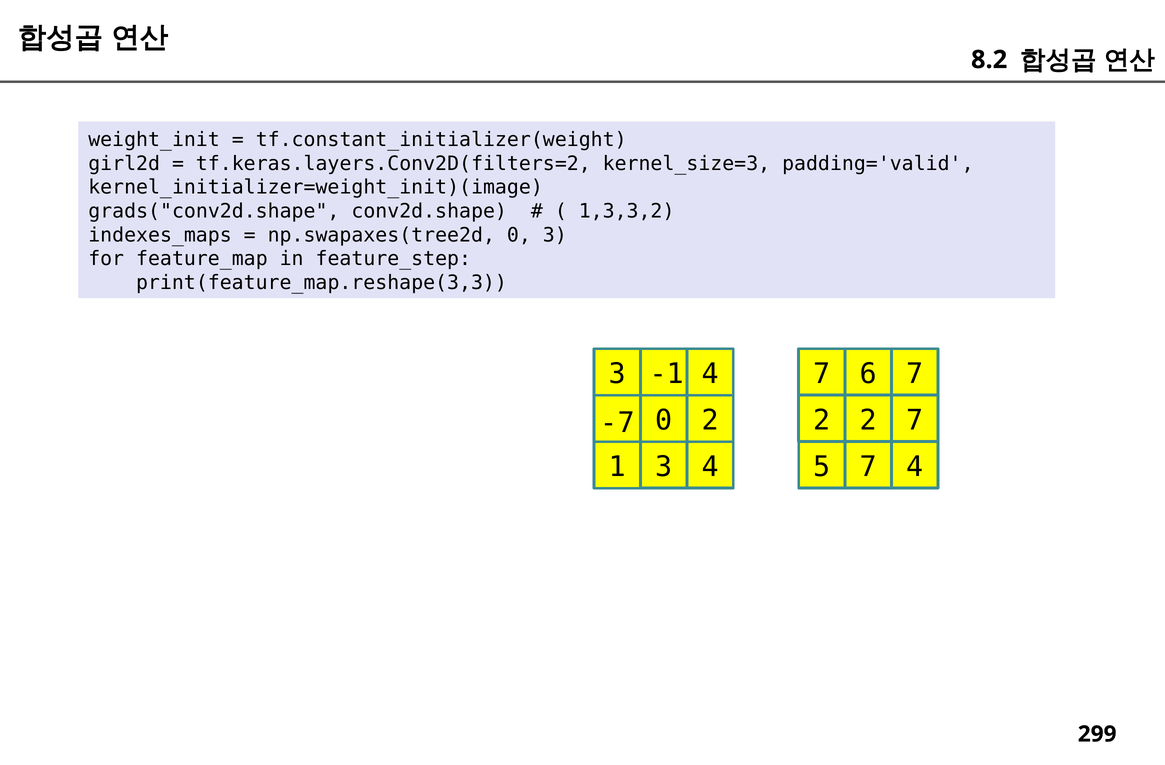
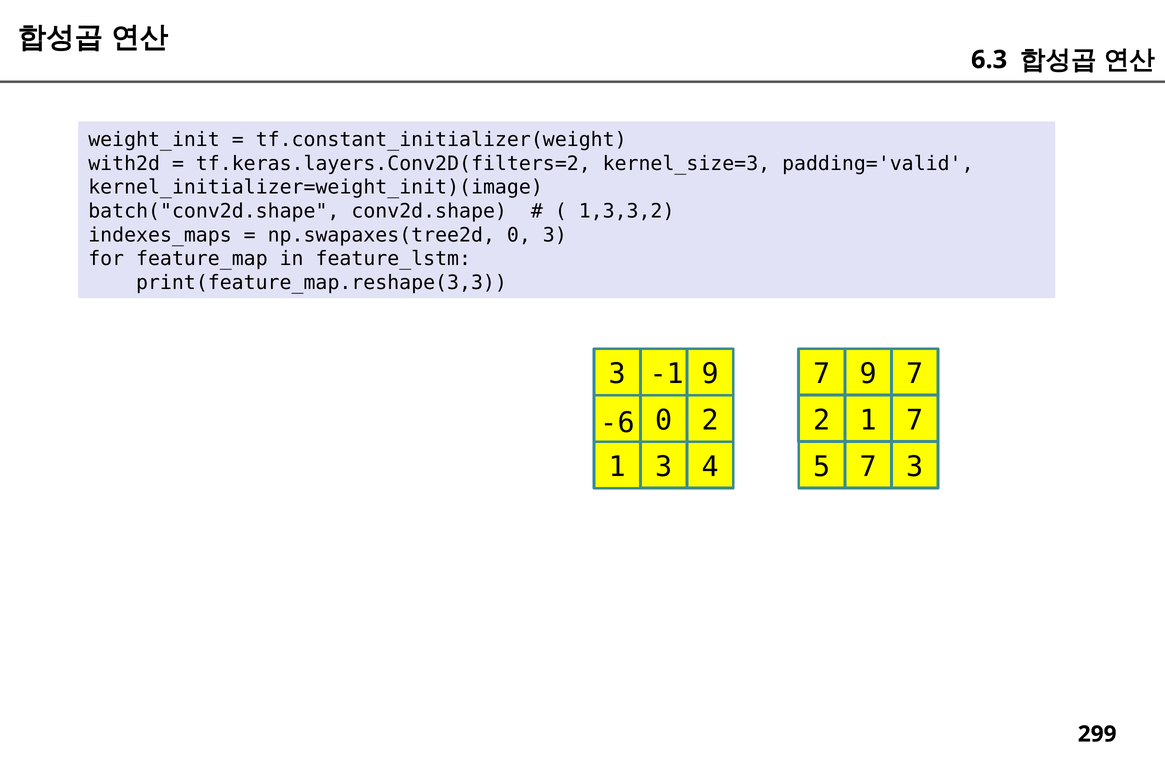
8.2: 8.2 -> 6.3
girl2d: girl2d -> with2d
grads("conv2d.shape: grads("conv2d.shape -> batch("conv2d.shape
feature_step: feature_step -> feature_lstm
7 6: 6 -> 9
4 at (710, 374): 4 -> 9
2 2: 2 -> 1
-7: -7 -> -6
7 4: 4 -> 3
